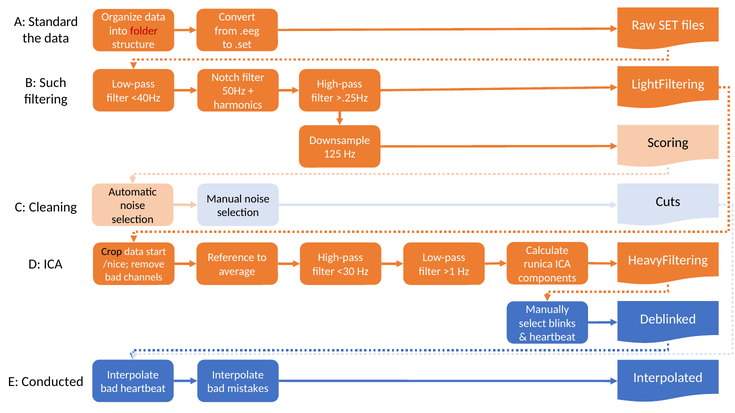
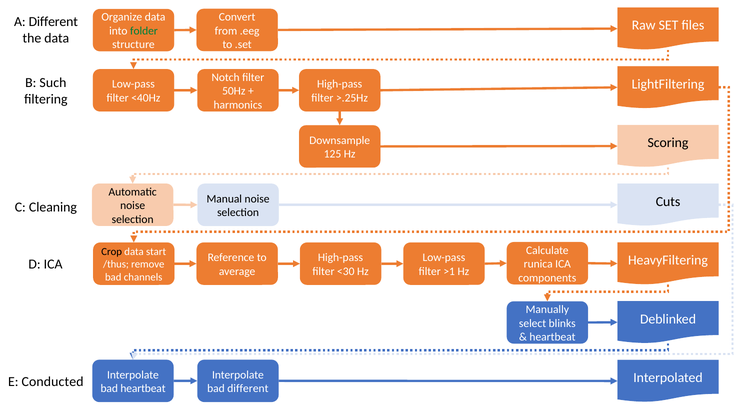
A Standard: Standard -> Different
folder colour: red -> green
/nice: /nice -> /thus
bad mistakes: mistakes -> different
